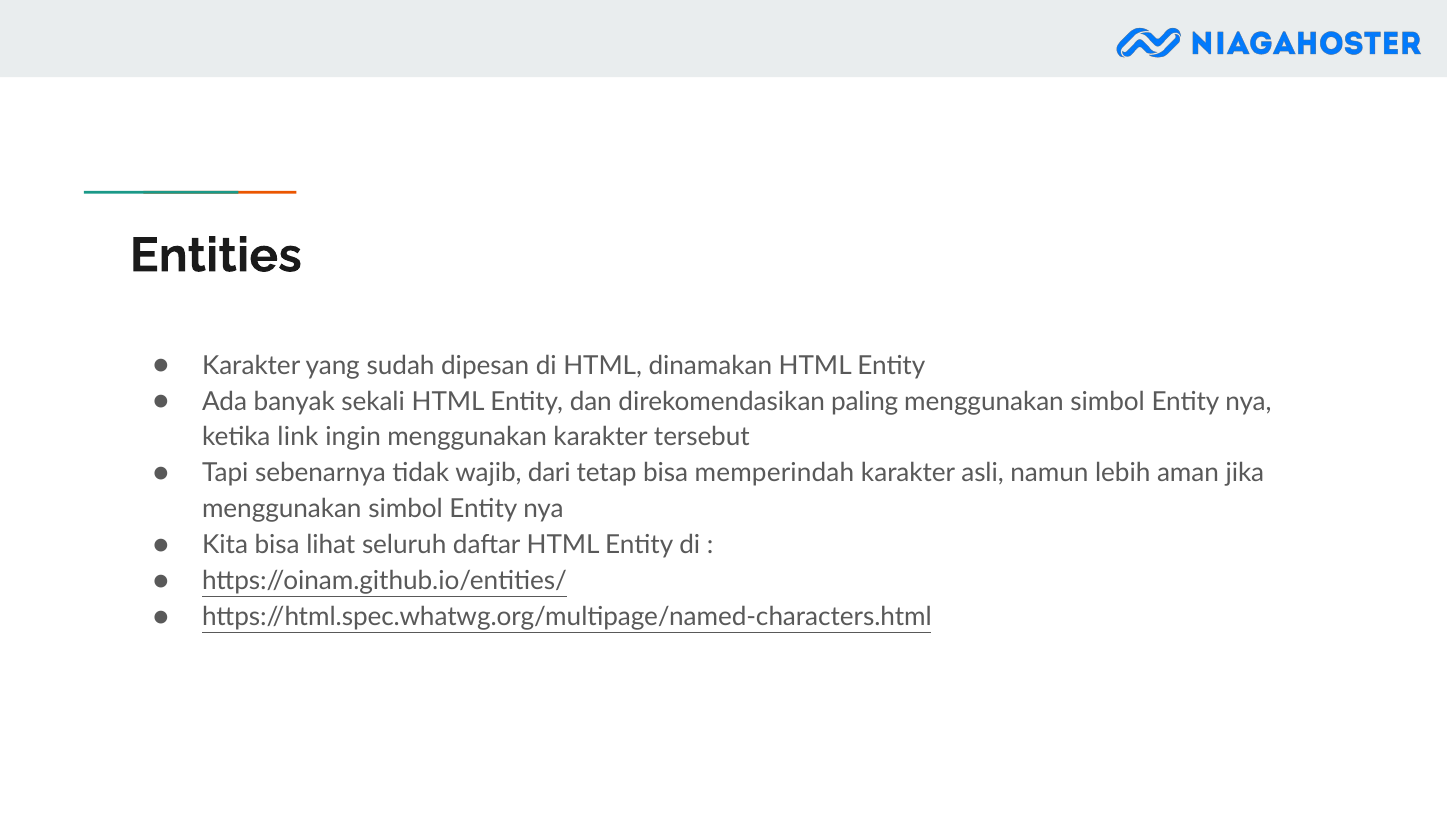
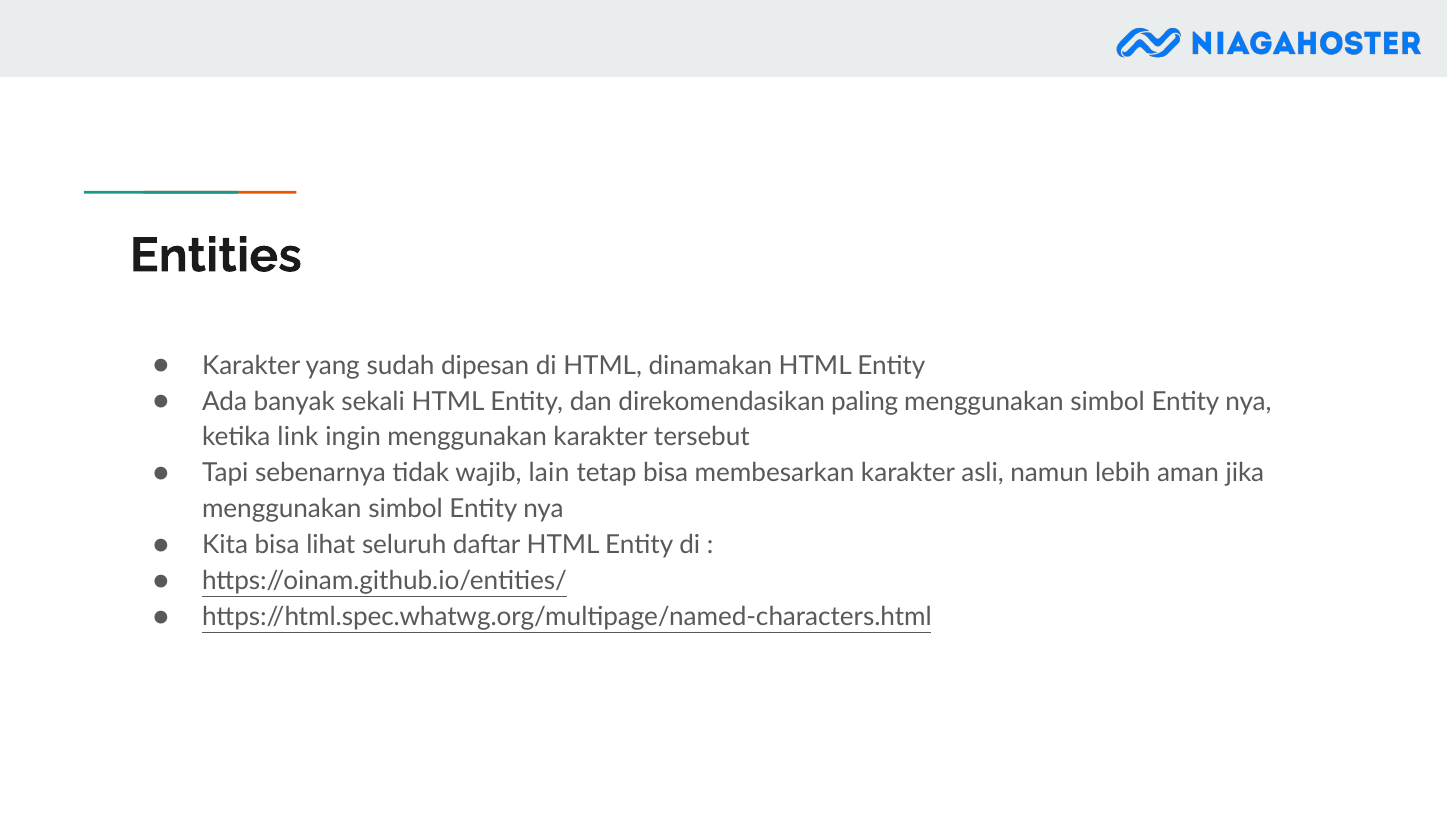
dari: dari -> lain
memperindah: memperindah -> membesarkan
